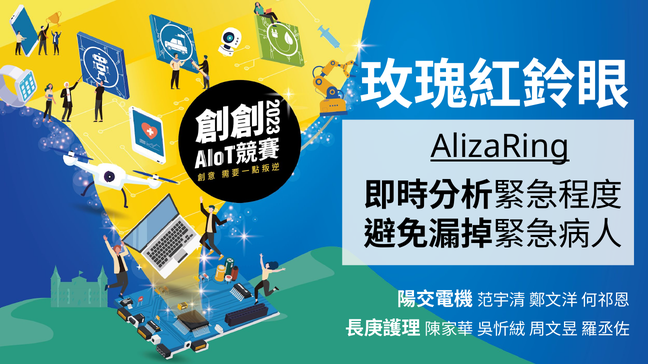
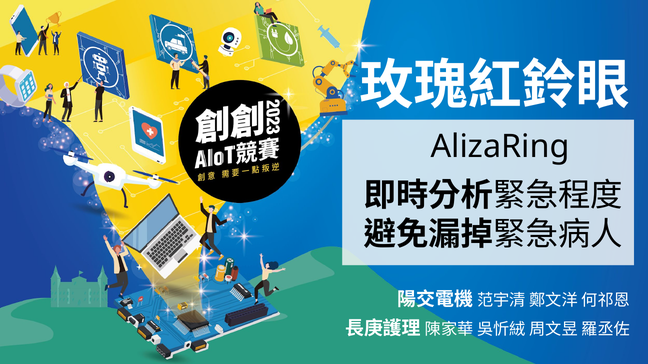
AlizaRing underline: present -> none
